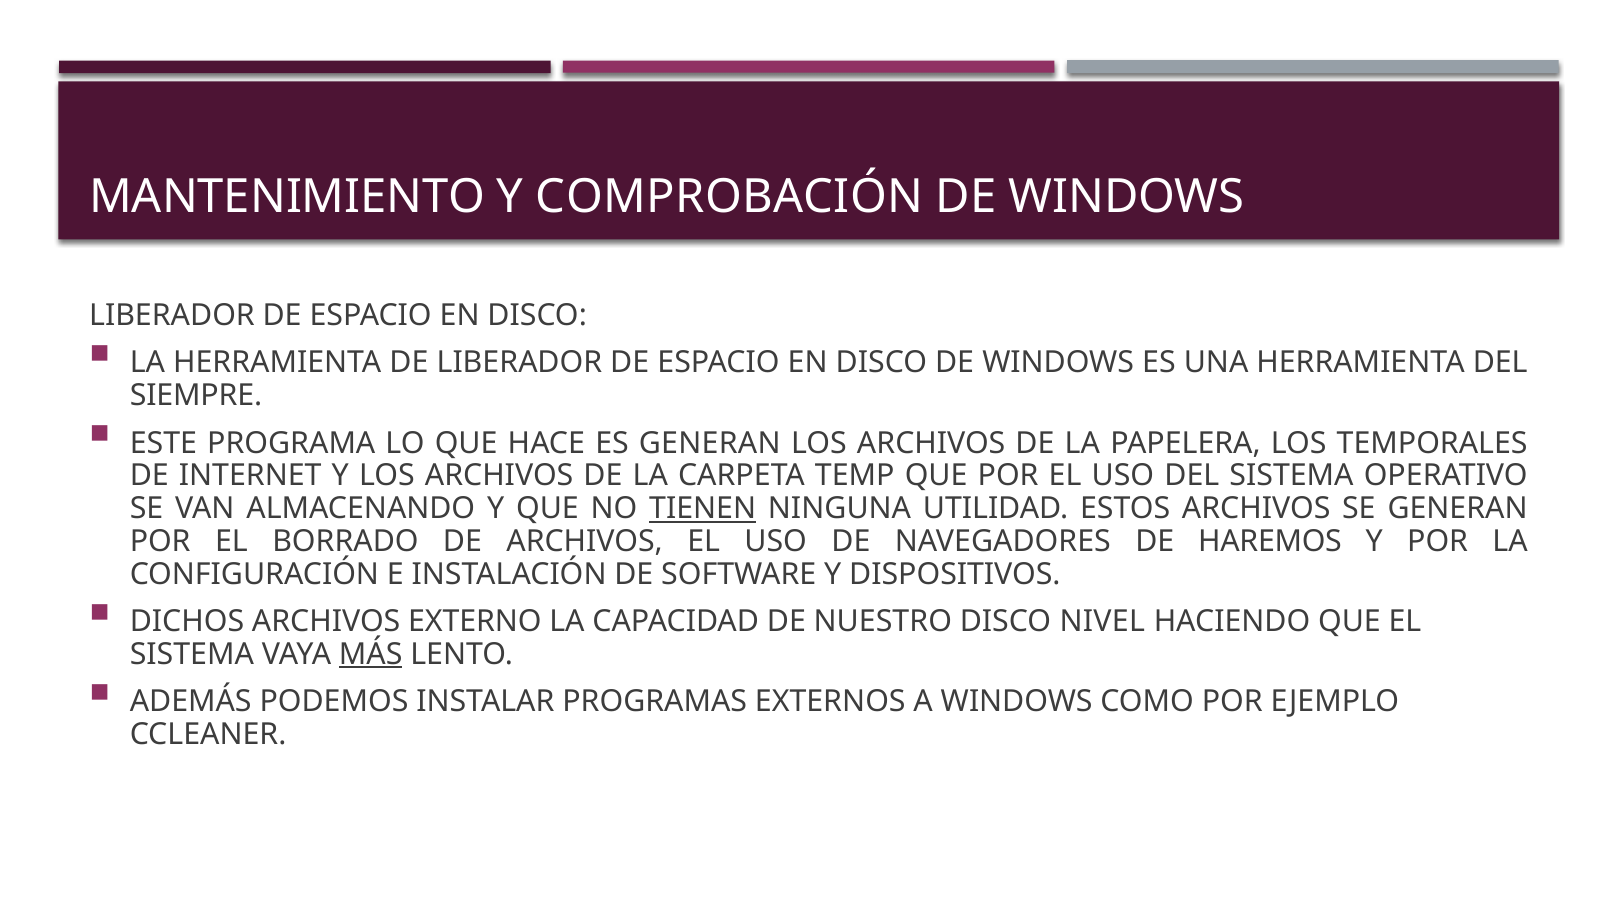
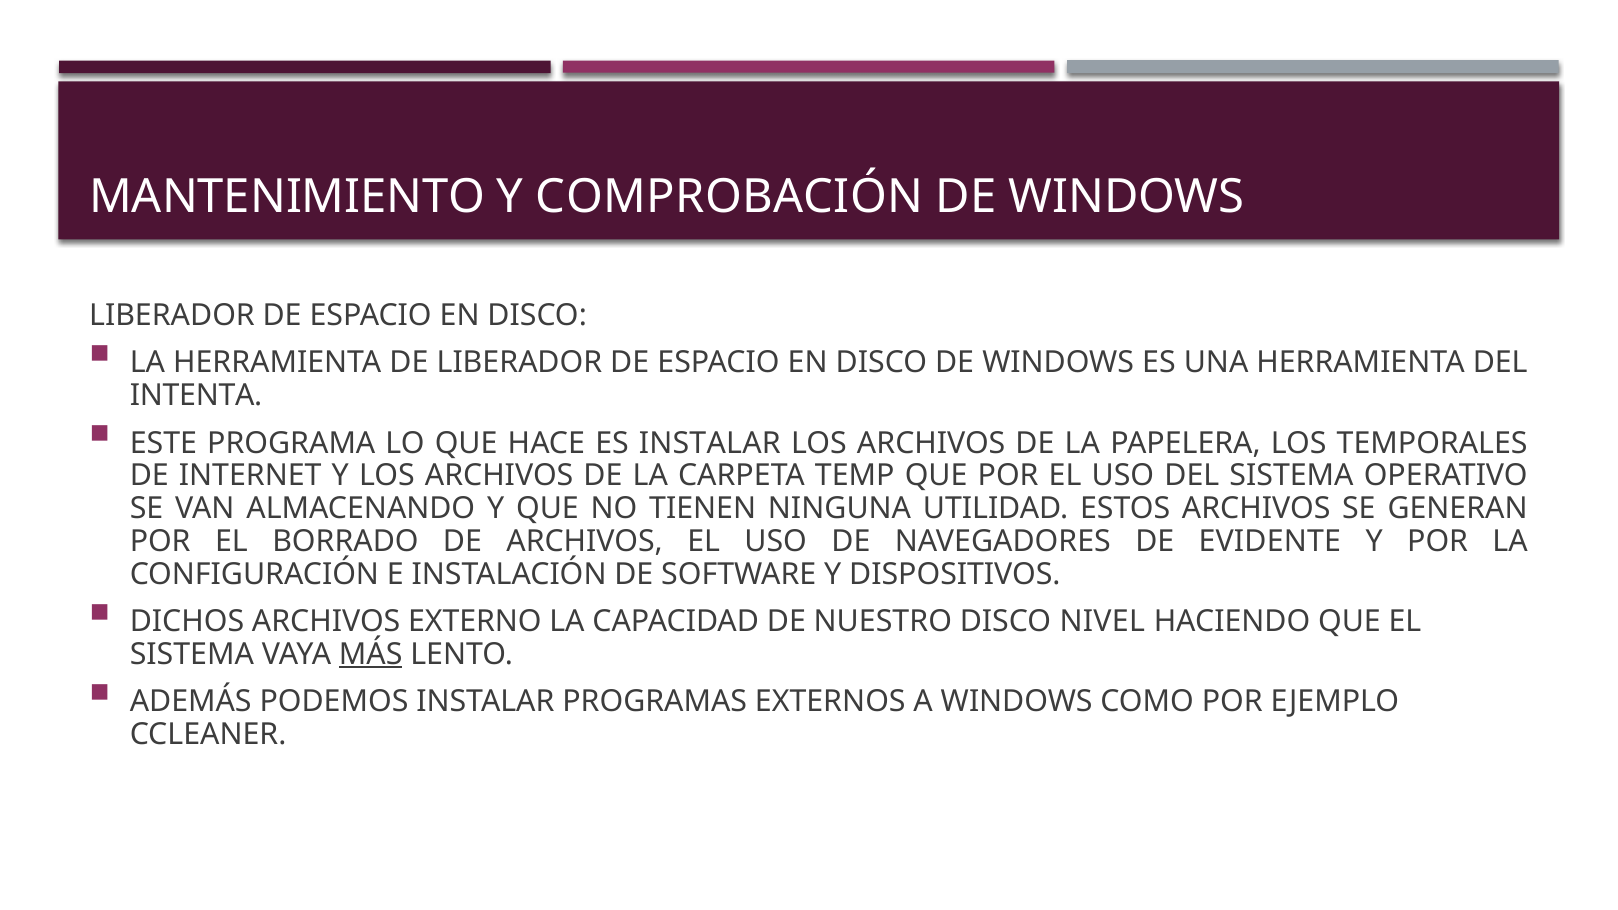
SIEMPRE: SIEMPRE -> INTENTA
ES GENERAN: GENERAN -> INSTALAR
TIENEN underline: present -> none
HAREMOS: HAREMOS -> EVIDENTE
